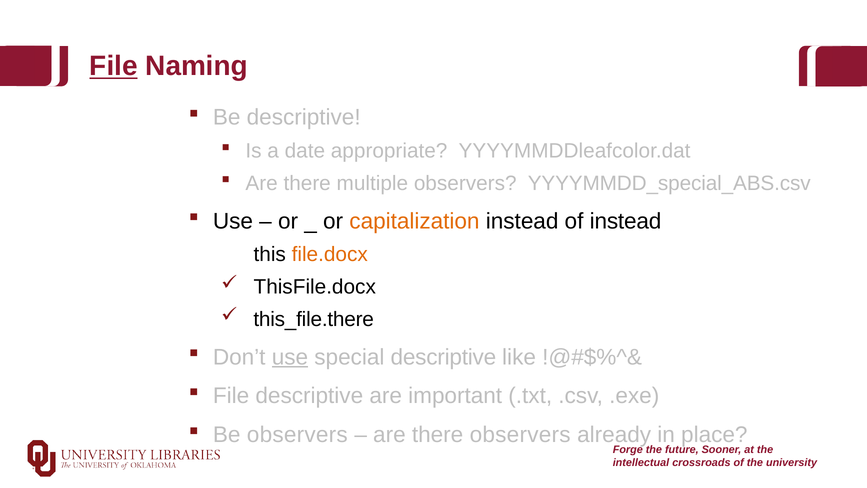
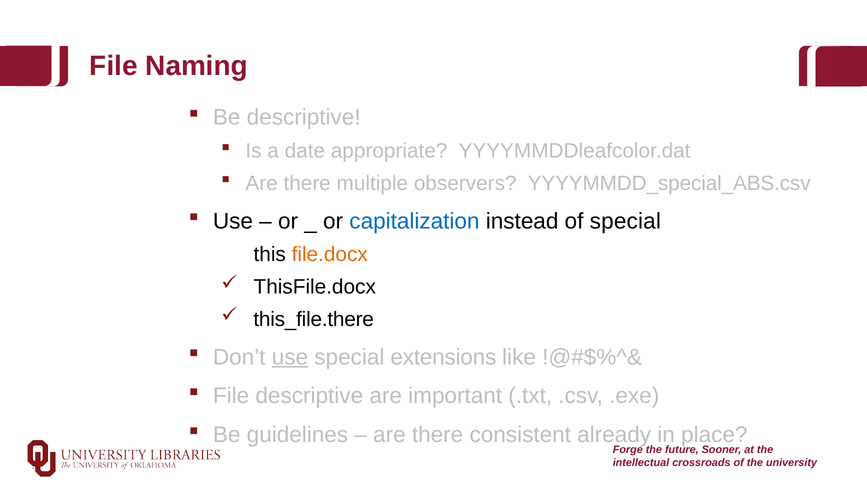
File at (114, 66) underline: present -> none
capitalization colour: orange -> blue
of instead: instead -> special
special descriptive: descriptive -> extensions
Be observers: observers -> guidelines
there observers: observers -> consistent
